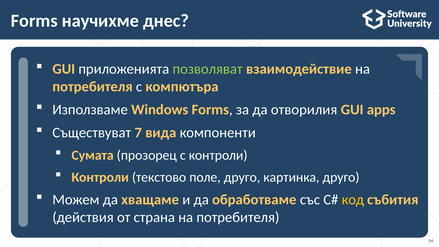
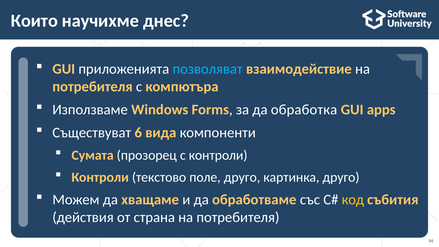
Forms at (34, 21): Forms -> Които
позволяват colour: light green -> light blue
отворилия: отворилия -> обработка
7: 7 -> 6
